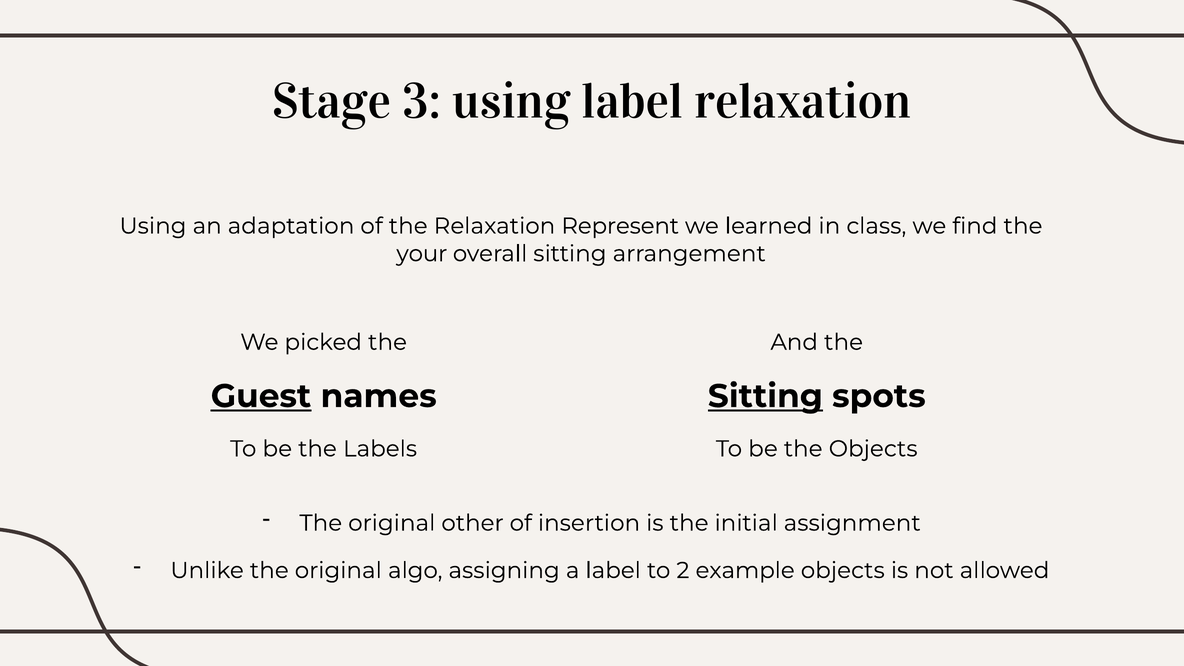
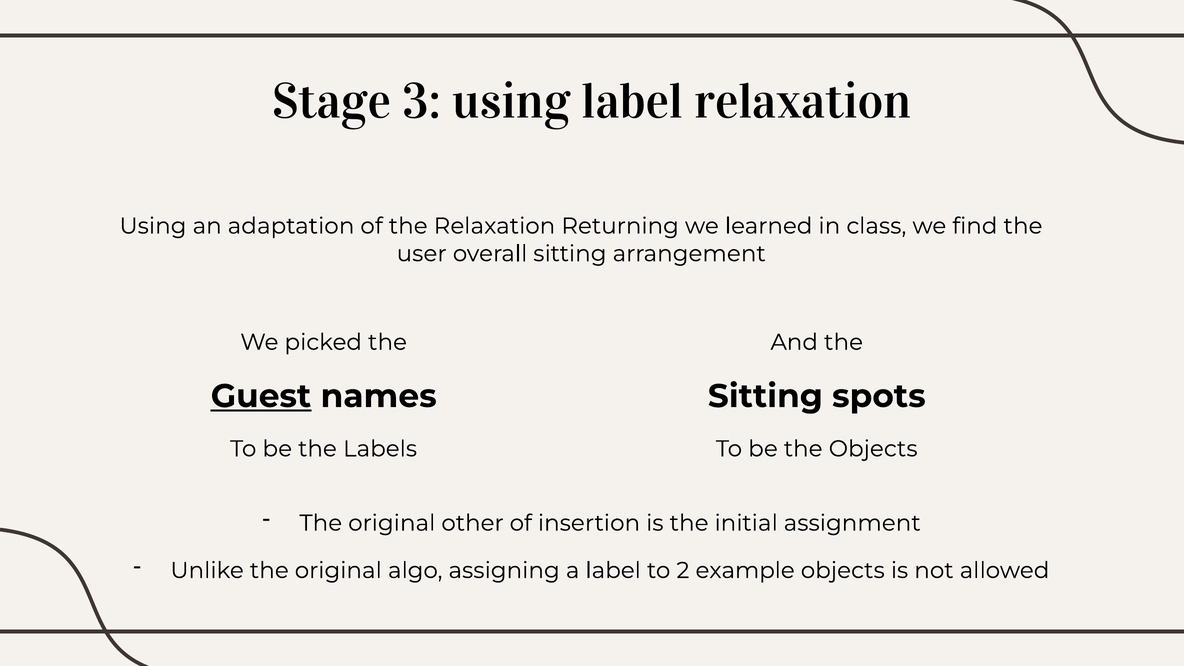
Represent: Represent -> Returning
your: your -> user
Sitting at (765, 396) underline: present -> none
